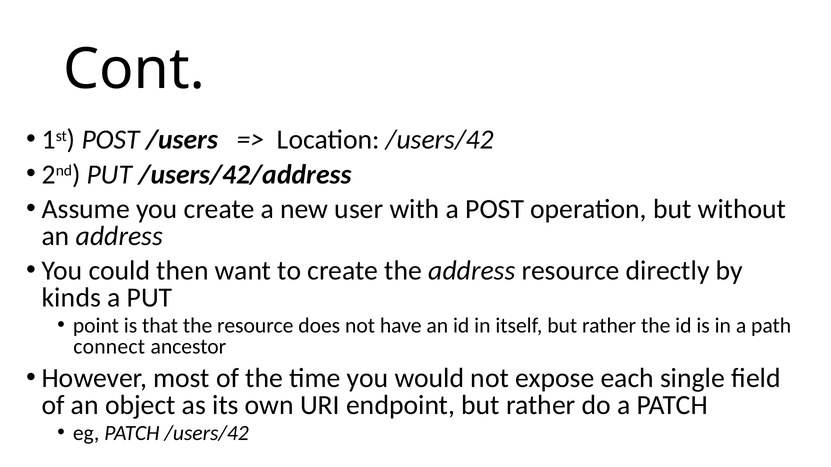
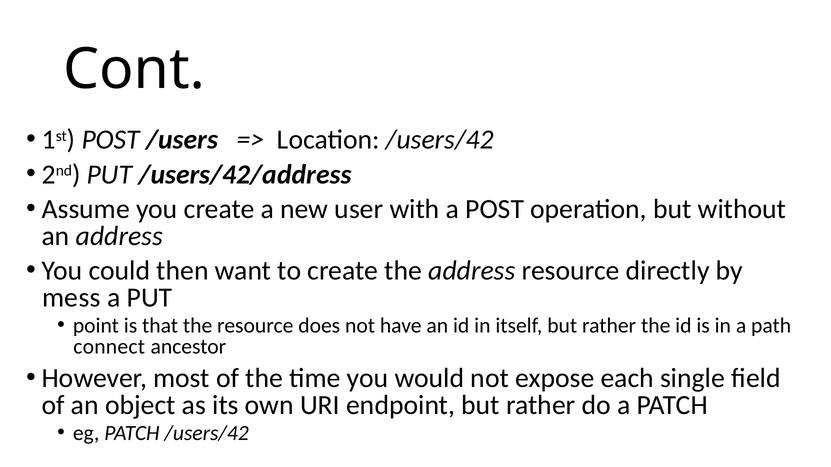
kinds: kinds -> mess
